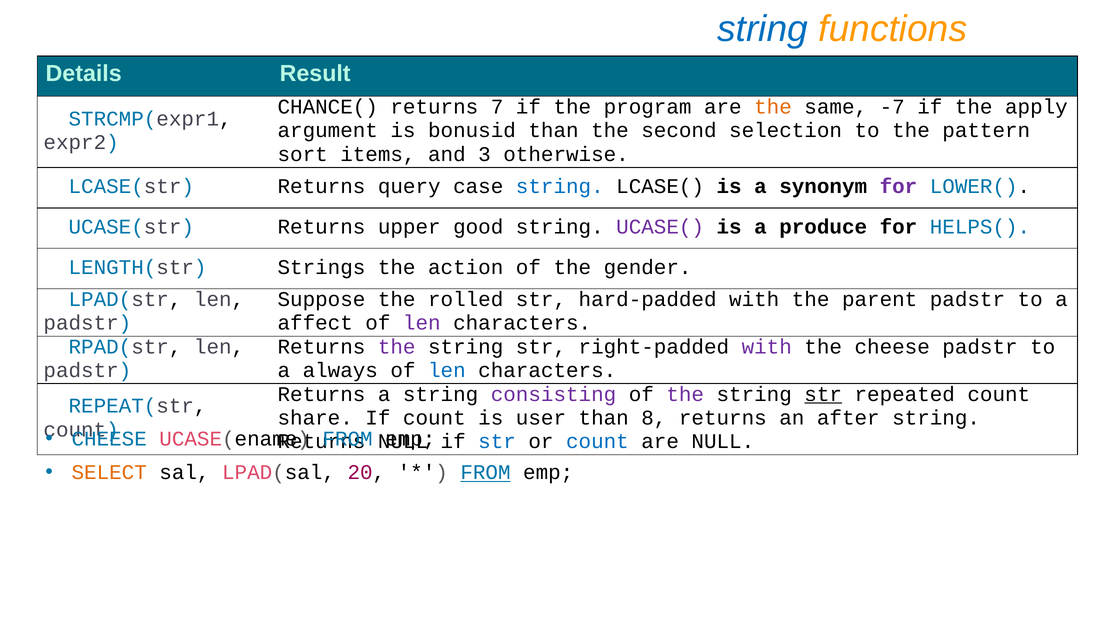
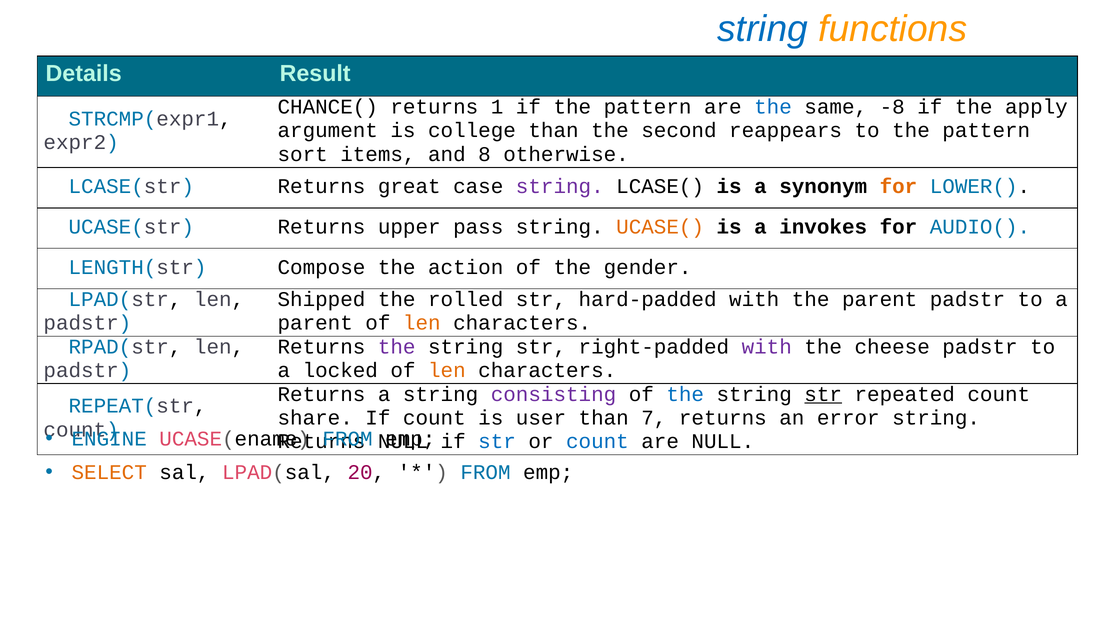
7: 7 -> 1
if the program: program -> pattern
the at (773, 107) colour: orange -> blue
-7: -7 -> -8
bonusid: bonusid -> college
selection: selection -> reappears
3: 3 -> 8
query: query -> great
string at (560, 186) colour: blue -> purple
for at (898, 186) colour: purple -> orange
good: good -> pass
UCASE( colour: purple -> orange
produce: produce -> invokes
HELPS(: HELPS( -> AUDIO(
Strings: Strings -> Compose
Suppose: Suppose -> Shipped
affect at (315, 323): affect -> parent
len at (422, 323) colour: purple -> orange
always: always -> locked
len at (447, 370) colour: blue -> orange
the at (685, 394) colour: purple -> blue
8: 8 -> 7
after: after -> error
CHEESE at (109, 439): CHEESE -> ENGINE
FROM at (485, 473) underline: present -> none
